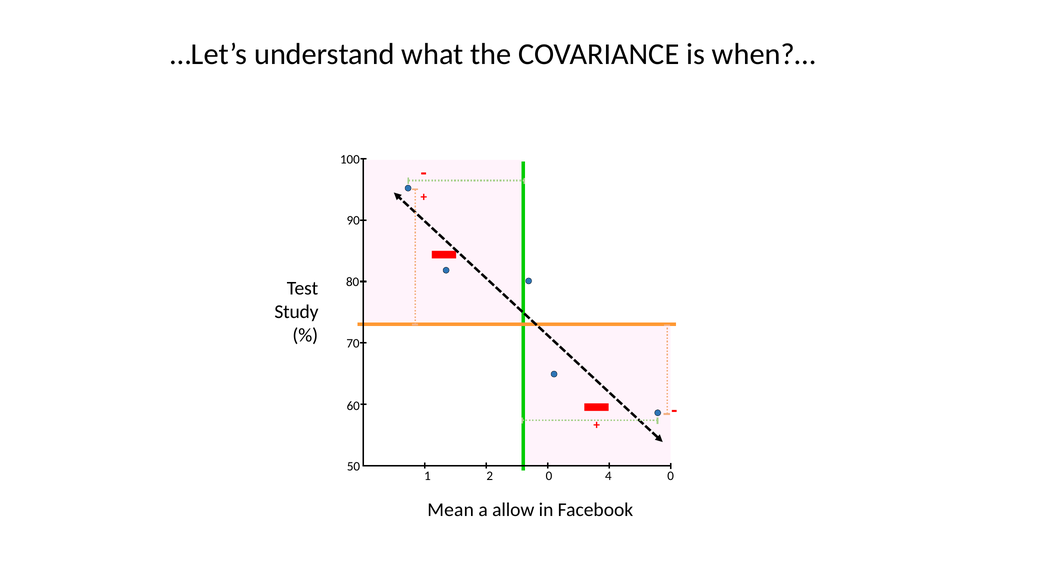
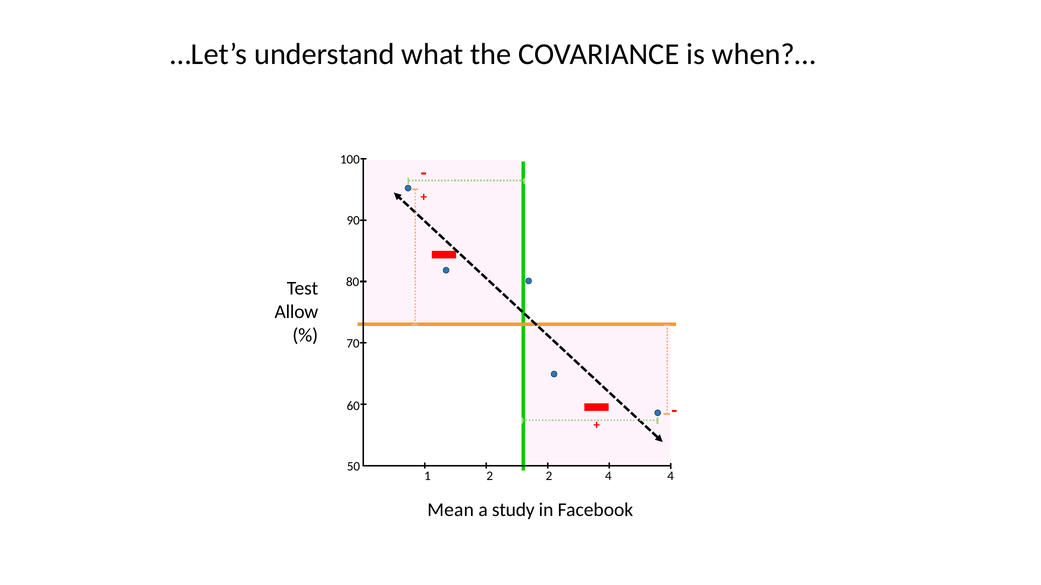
Study: Study -> Allow
2 0: 0 -> 2
4 0: 0 -> 4
allow: allow -> study
